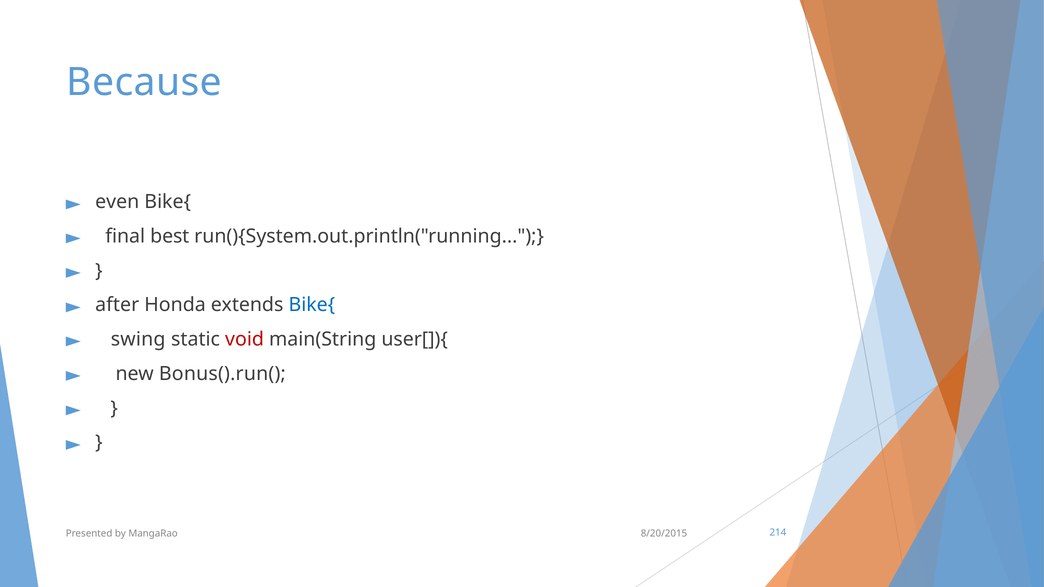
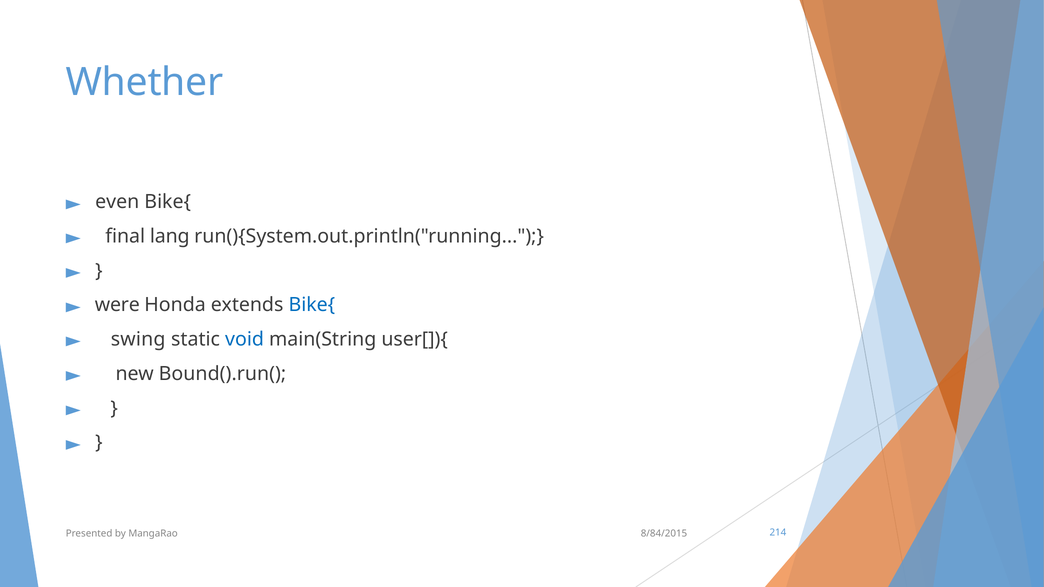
Because: Because -> Whether
best: best -> lang
after: after -> were
void colour: red -> blue
Bonus().run(: Bonus().run( -> Bound().run(
8/20/2015: 8/20/2015 -> 8/84/2015
